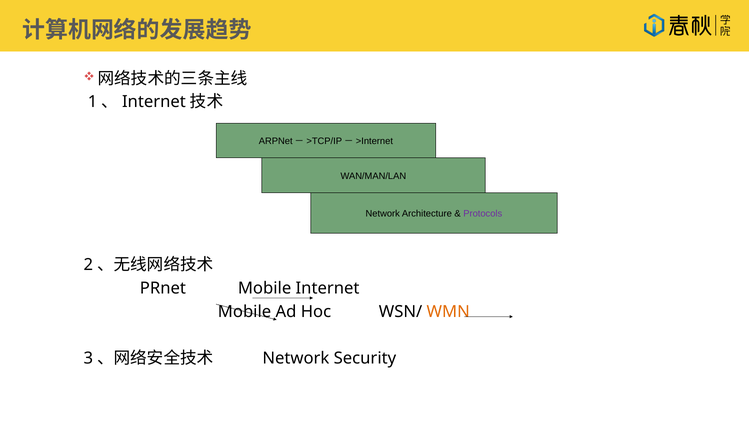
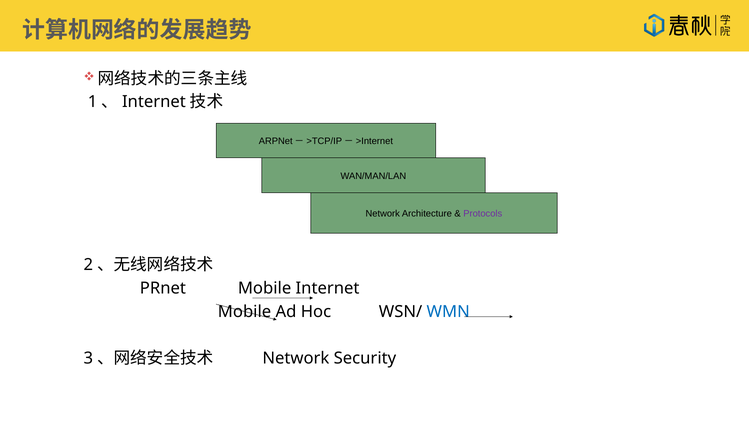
WMN colour: orange -> blue
